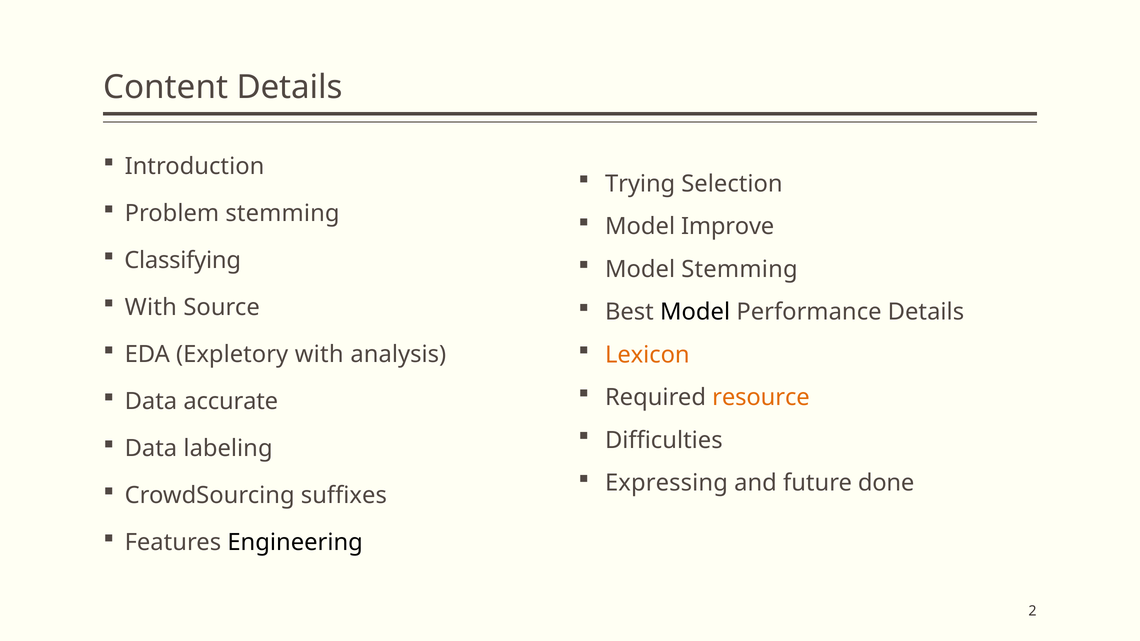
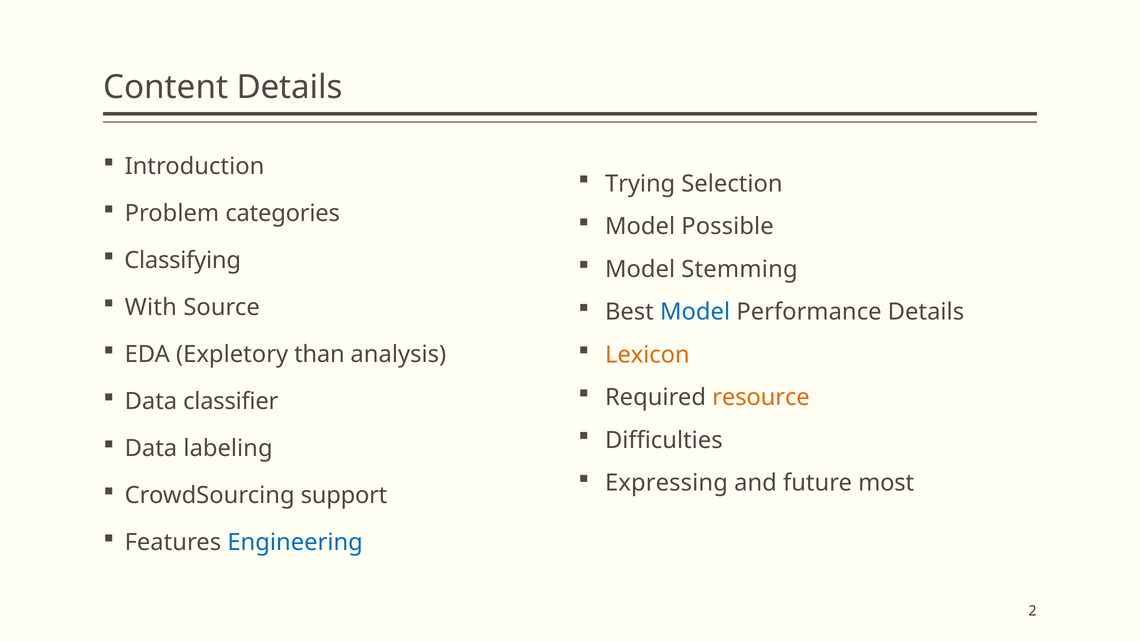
Problem stemming: stemming -> categories
Improve: Improve -> Possible
Model at (695, 312) colour: black -> blue
Expletory with: with -> than
accurate: accurate -> classifier
done: done -> most
suffixes: suffixes -> support
Engineering colour: black -> blue
